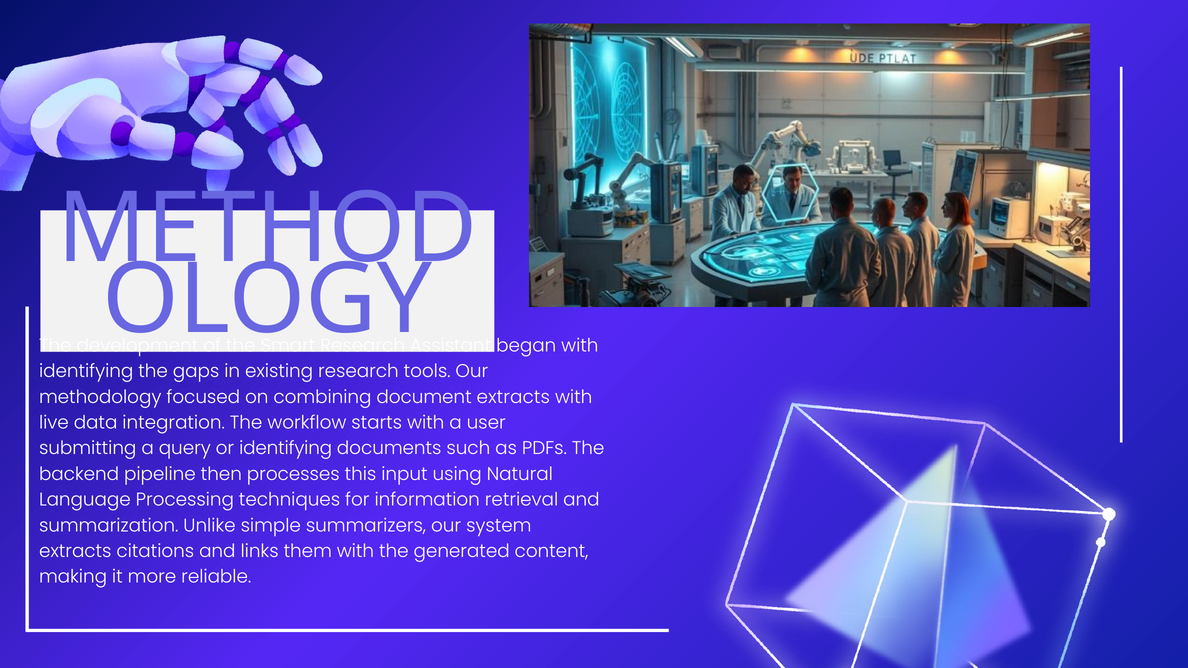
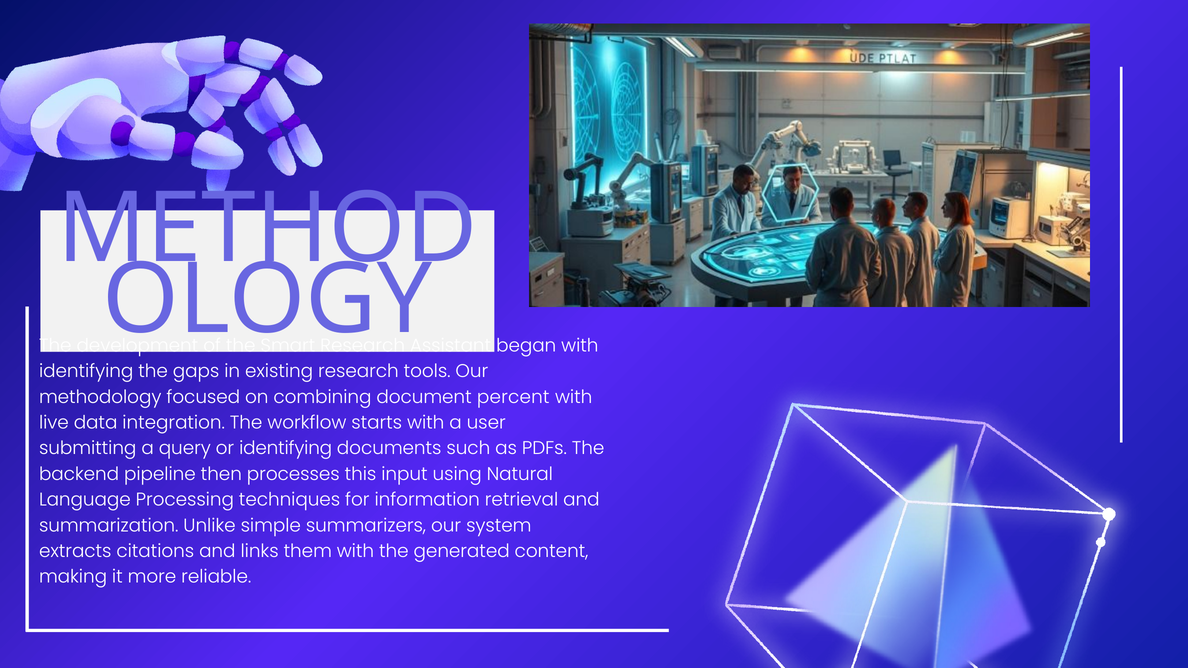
document extracts: extracts -> percent
